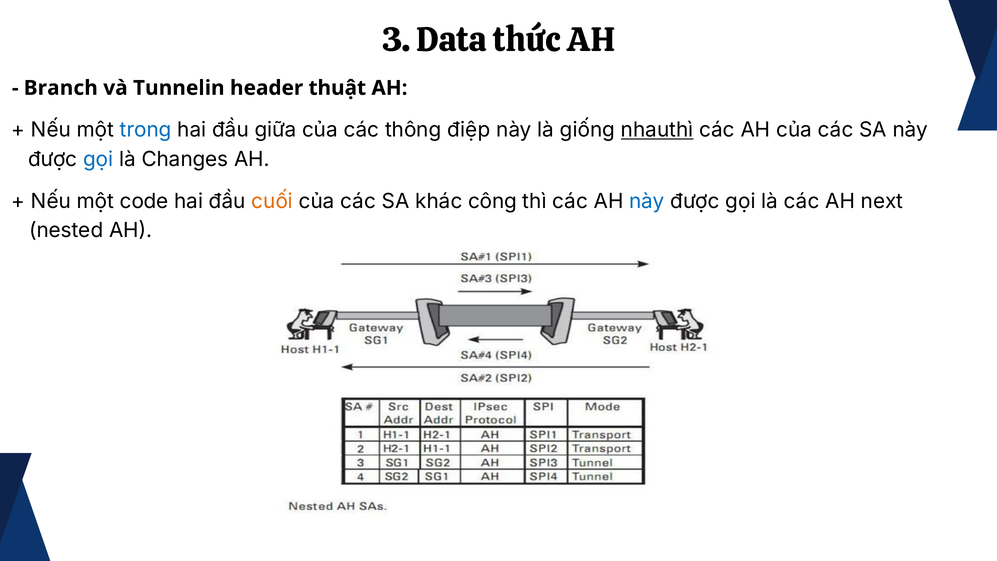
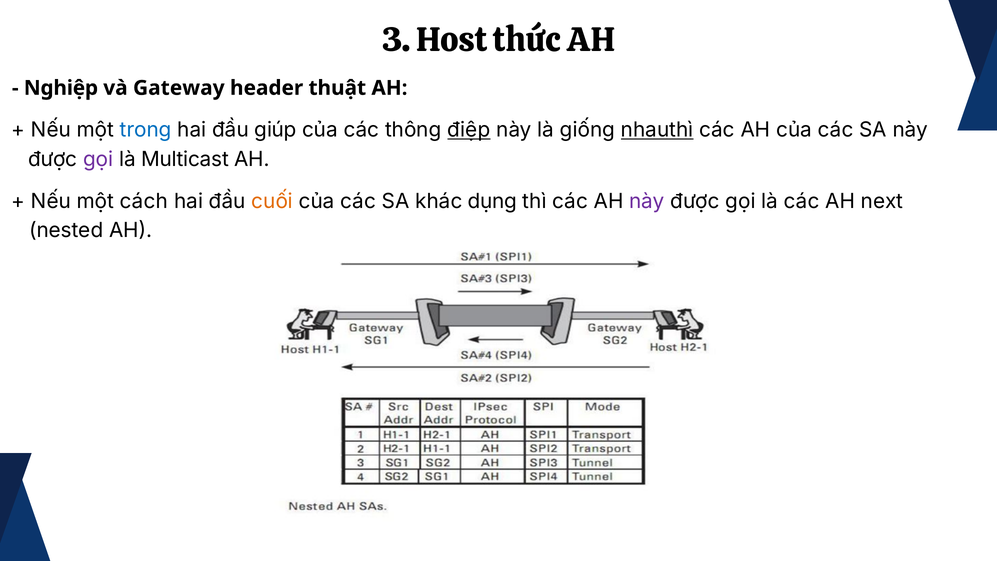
Data: Data -> Host
Branch: Branch -> Nghiệp
Tunnelin: Tunnelin -> Gateway
giữa: giữa -> giúp
điệp underline: none -> present
gọi at (98, 159) colour: blue -> purple
Changes: Changes -> Multicast
code: code -> cách
công: công -> dụng
này at (647, 201) colour: blue -> purple
